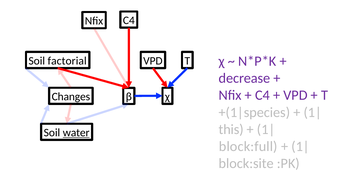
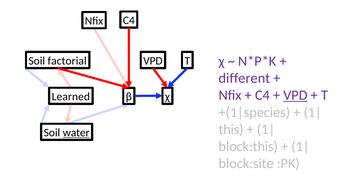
decrease: decrease -> different
VPD at (295, 95) underline: none -> present
Changes: Changes -> Learned
block:full: block:full -> block:this
